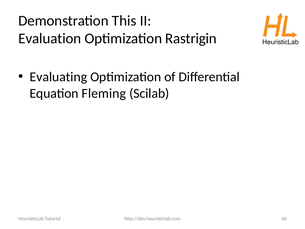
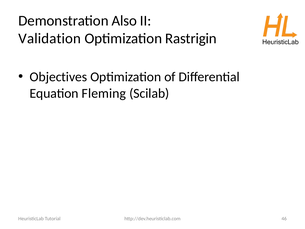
This: This -> Also
Evaluation: Evaluation -> Validation
Evaluating: Evaluating -> Objectives
